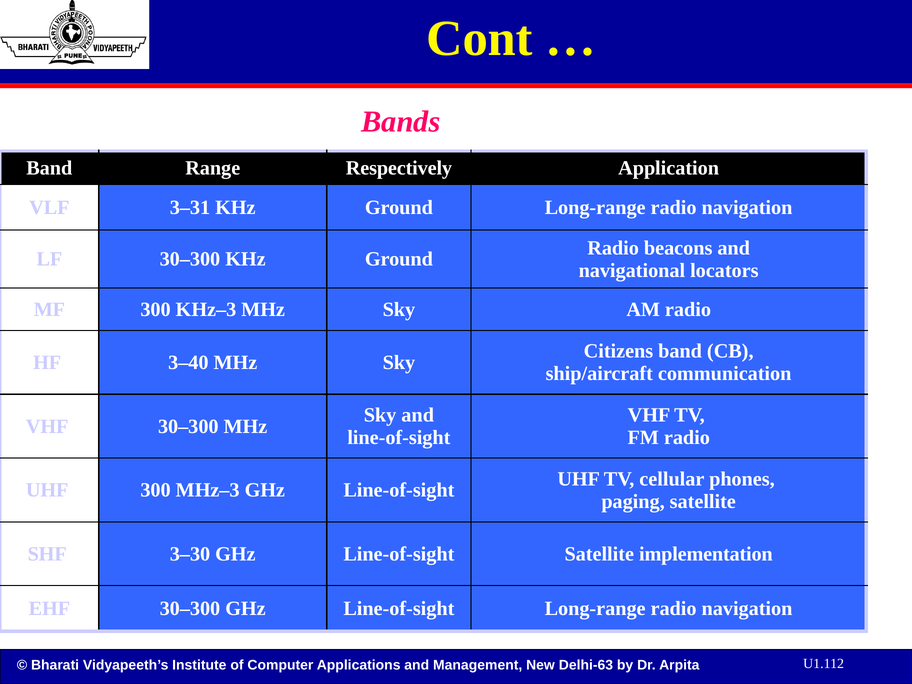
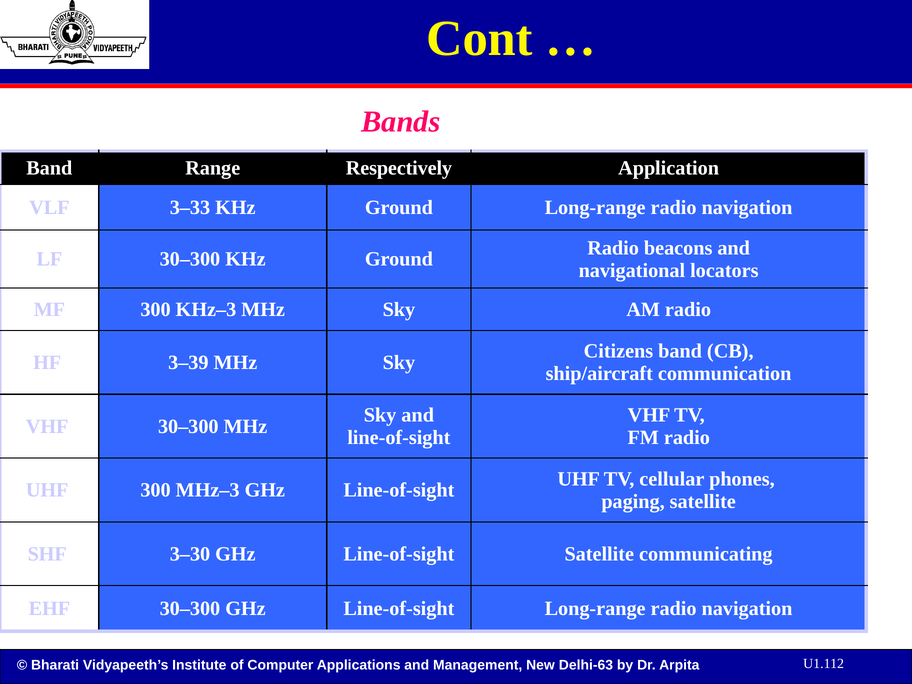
3–31: 3–31 -> 3–33
3–40: 3–40 -> 3–39
implementation: implementation -> communicating
